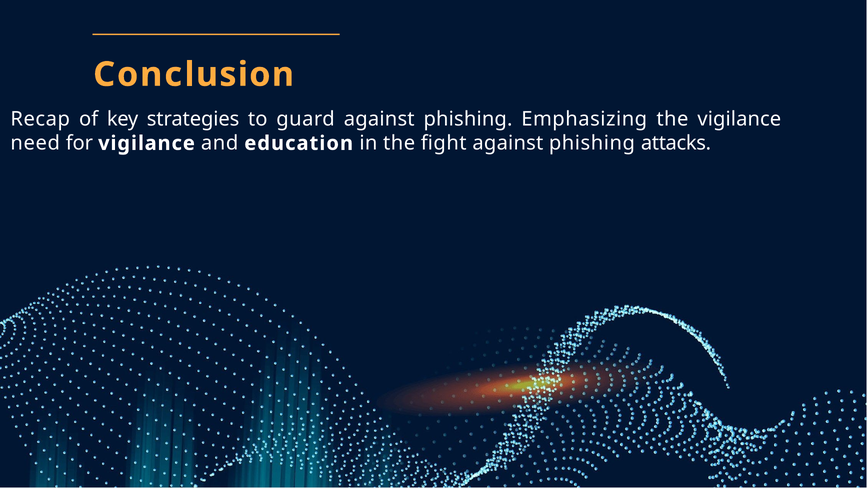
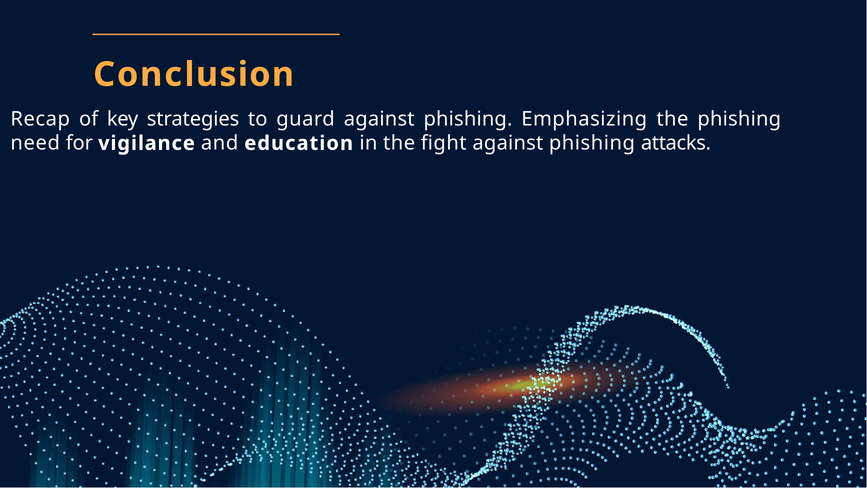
the vigilance: vigilance -> phishing
